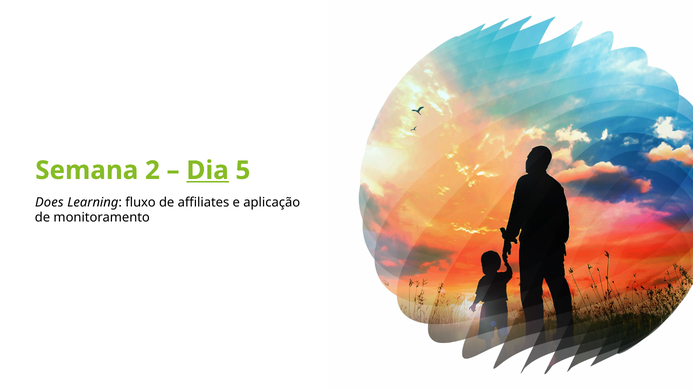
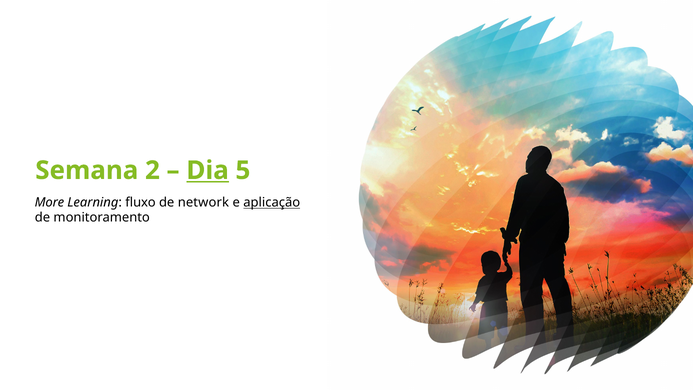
Does: Does -> More
affiliates: affiliates -> network
aplicação underline: none -> present
